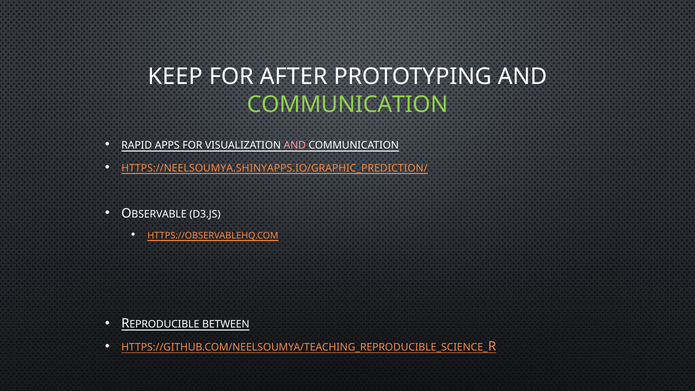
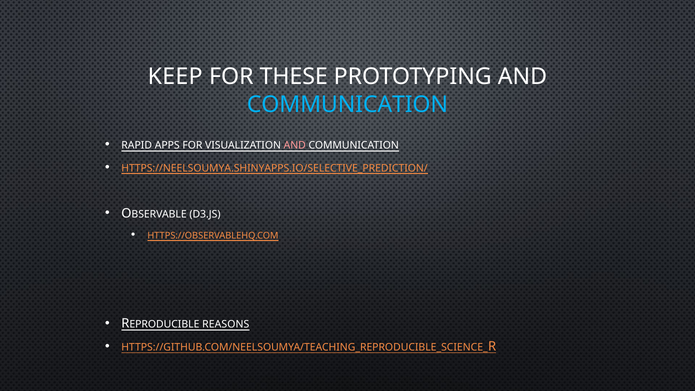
AFTER: AFTER -> THESE
COMMUNICATION at (347, 105) colour: light green -> light blue
HTTPS://NEELSOUMYA.SHINYAPPS.IO/GRAPHIC_PREDICTION/: HTTPS://NEELSOUMYA.SHINYAPPS.IO/GRAPHIC_PREDICTION/ -> HTTPS://NEELSOUMYA.SHINYAPPS.IO/SELECTIVE_PREDICTION/
BETWEEN: BETWEEN -> REASONS
